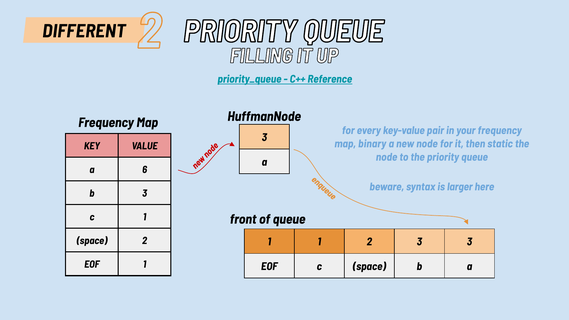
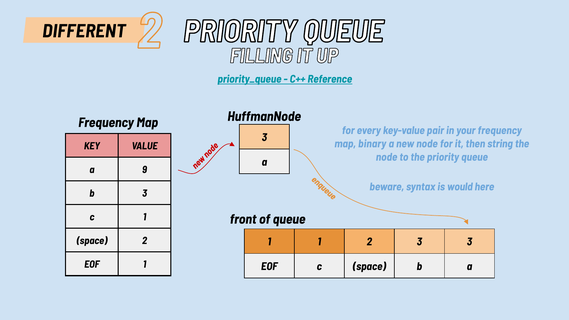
static: static -> string
6: 6 -> 9
larger: larger -> would
